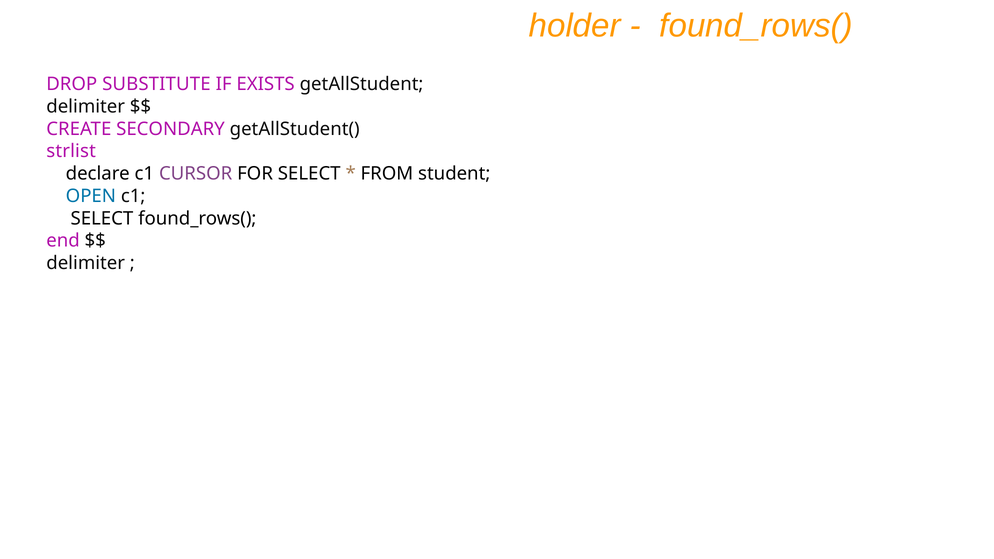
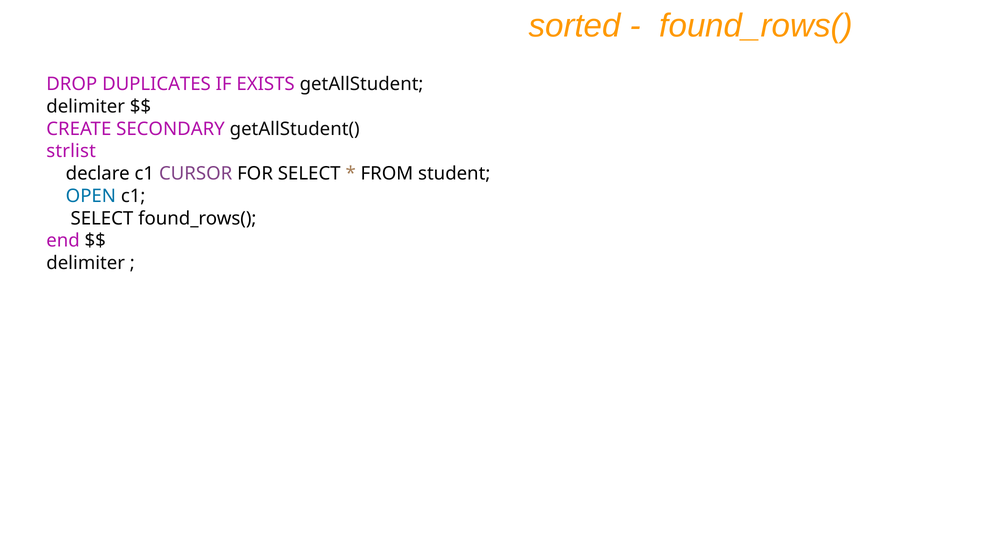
holder: holder -> sorted
SUBSTITUTE: SUBSTITUTE -> DUPLICATES
